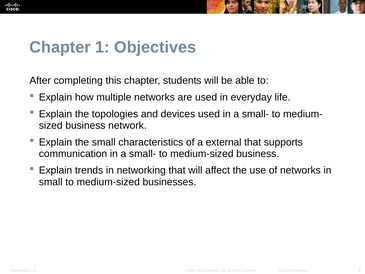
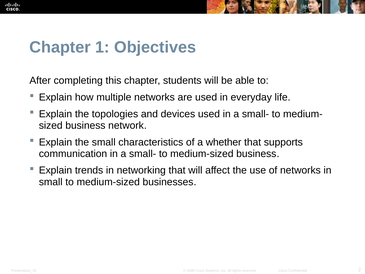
external: external -> whether
